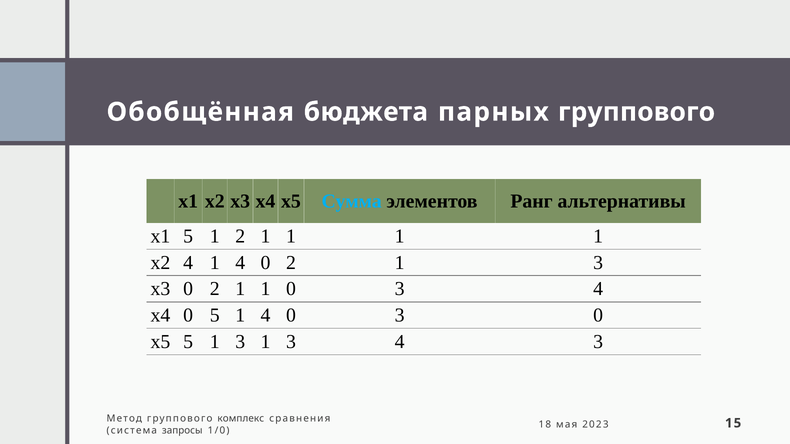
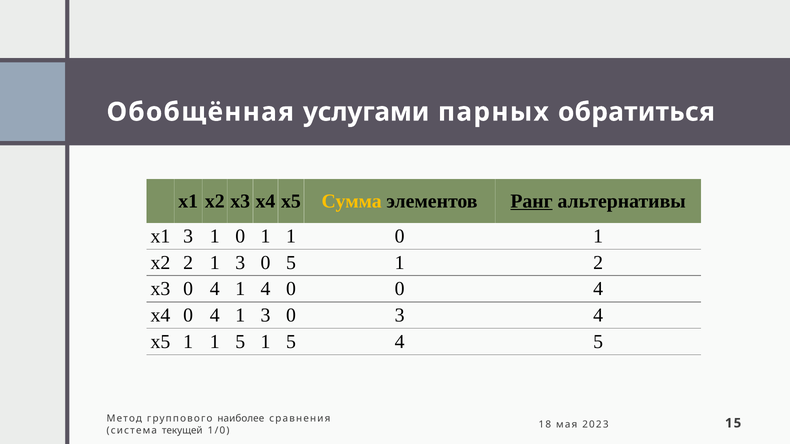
бюджета: бюджета -> услугами
парных группового: группового -> обратиться
Сумма colour: light blue -> yellow
Ранг underline: none -> present
x1 5: 5 -> 3
2 at (240, 236): 2 -> 0
1 at (400, 236): 1 -> 0
x2 4: 4 -> 2
4 at (240, 263): 4 -> 3
2 at (291, 263): 2 -> 5
3 at (598, 263): 3 -> 2
x3 0 2: 2 -> 4
1 at (265, 289): 1 -> 4
3 at (400, 289): 3 -> 0
x4 0 5: 5 -> 4
4 at (265, 316): 4 -> 3
3 0: 0 -> 4
x5 5: 5 -> 1
3 at (240, 342): 3 -> 5
3 at (291, 342): 3 -> 5
4 3: 3 -> 5
комплекс: комплекс -> наиболее
запросы: запросы -> текущей
